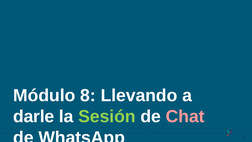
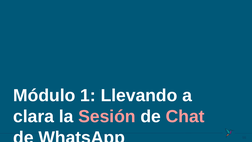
8: 8 -> 1
darle: darle -> clara
Sesión colour: light green -> pink
